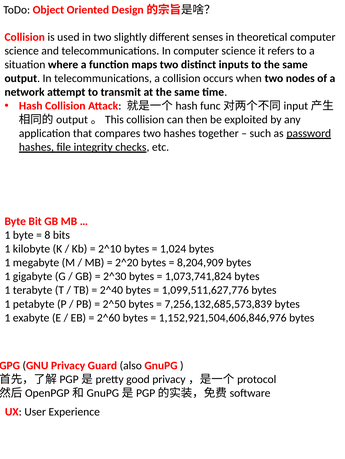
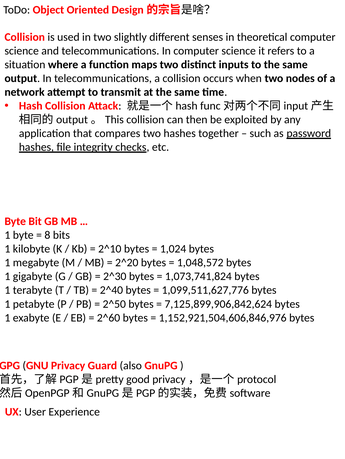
8,204,909: 8,204,909 -> 1,048,572
7,256,132,685,573,839: 7,256,132,685,573,839 -> 7,125,899,906,842,624
